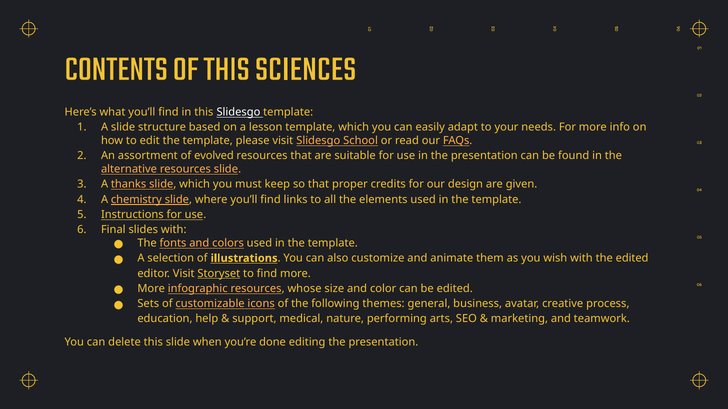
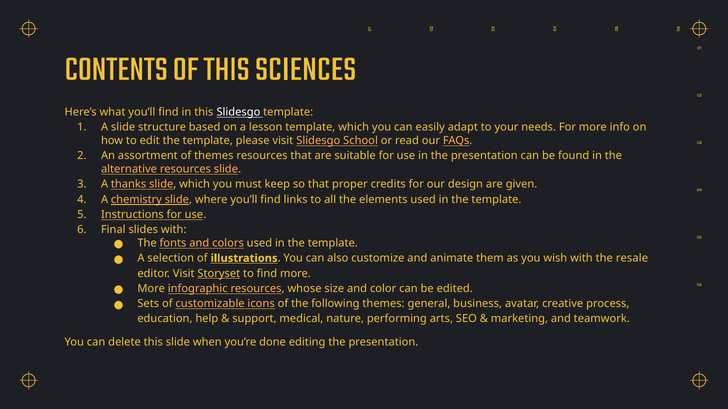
of evolved: evolved -> themes
the edited: edited -> resale
